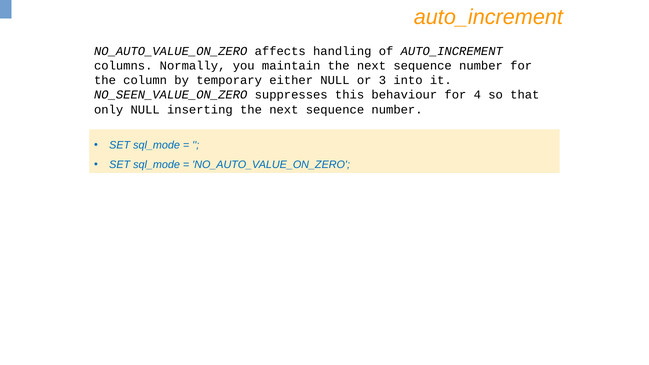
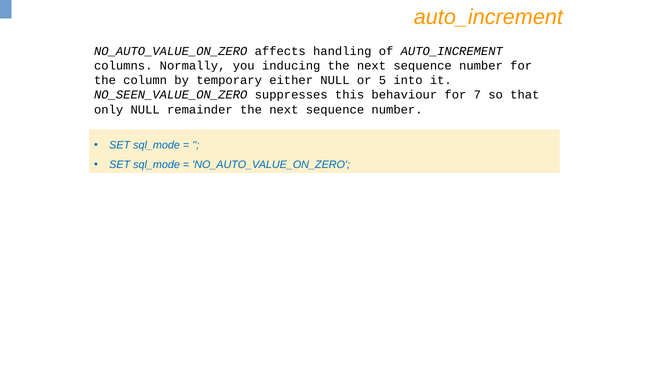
maintain: maintain -> inducing
3: 3 -> 5
4: 4 -> 7
inserting: inserting -> remainder
